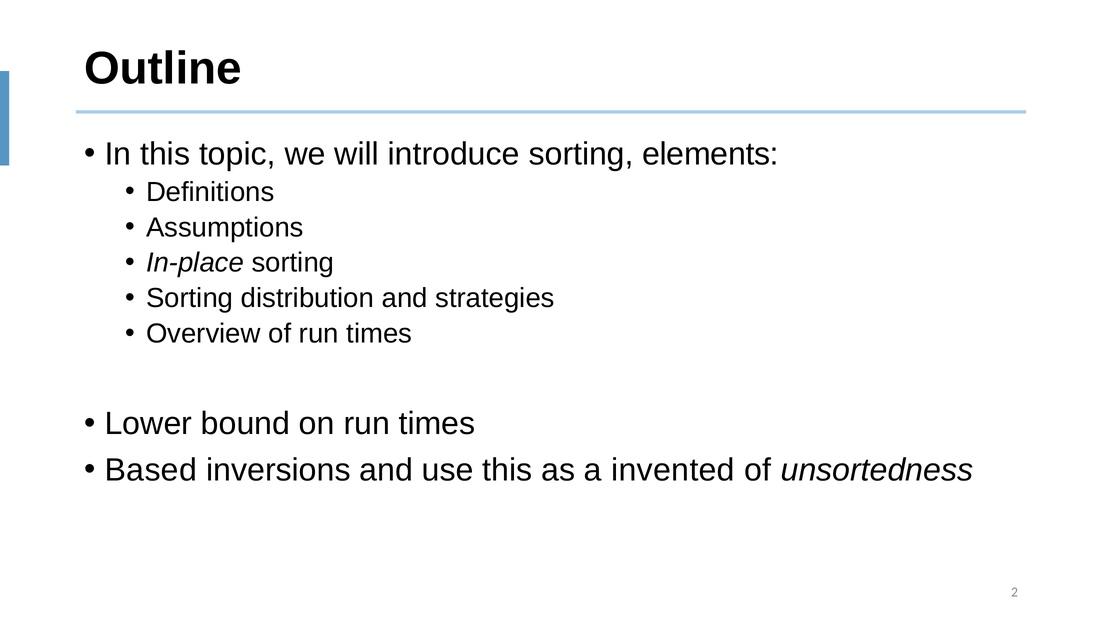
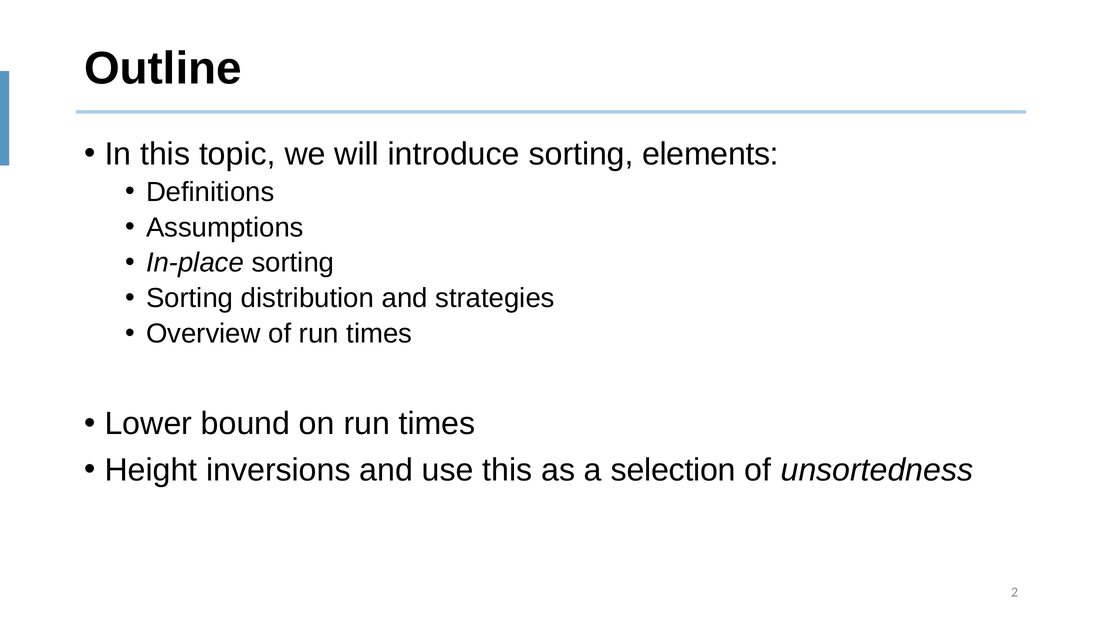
Based: Based -> Height
invented: invented -> selection
